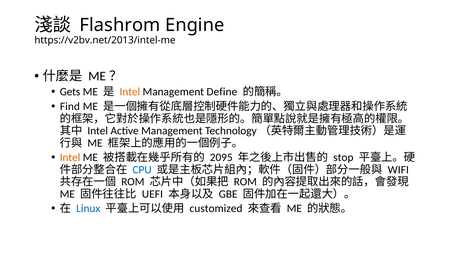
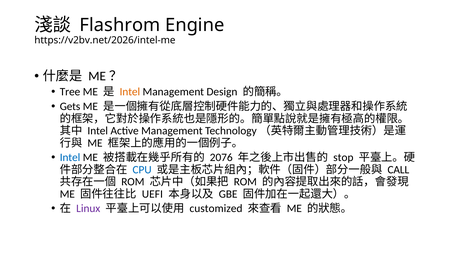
https://v2bv.net/2013/intel-me: https://v2bv.net/2013/intel-me -> https://v2bv.net/2026/intel-me
Gets: Gets -> Tree
Define: Define -> Design
Find: Find -> Gets
Intel at (70, 157) colour: orange -> blue
2095: 2095 -> 2076
WIFI: WIFI -> CALL
Linux colour: blue -> purple
